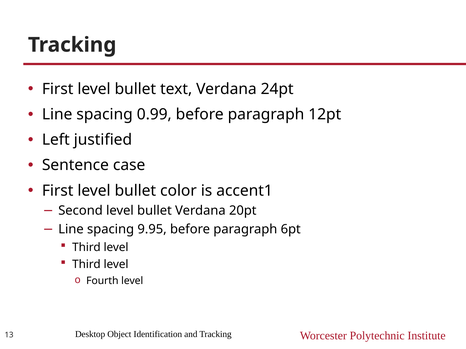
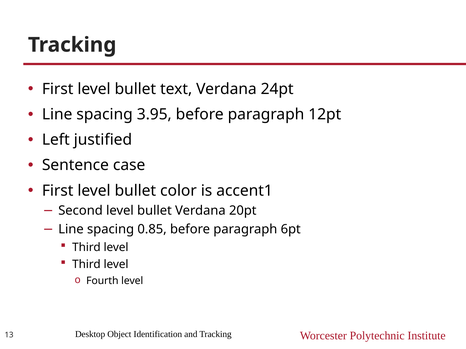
0.99: 0.99 -> 3.95
9.95: 9.95 -> 0.85
